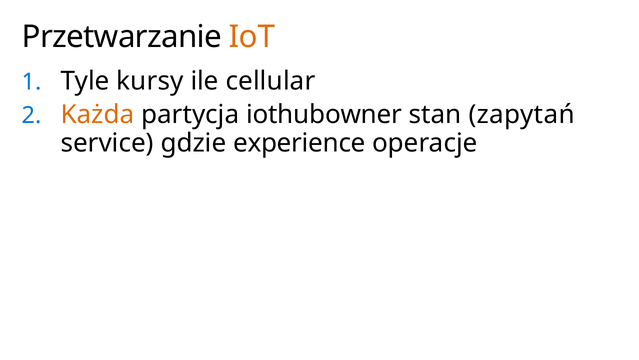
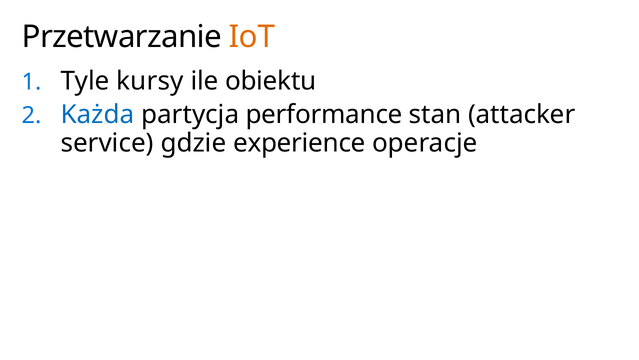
cellular: cellular -> obiektu
Każda colour: orange -> blue
iothubowner: iothubowner -> performance
zapytań: zapytań -> attacker
